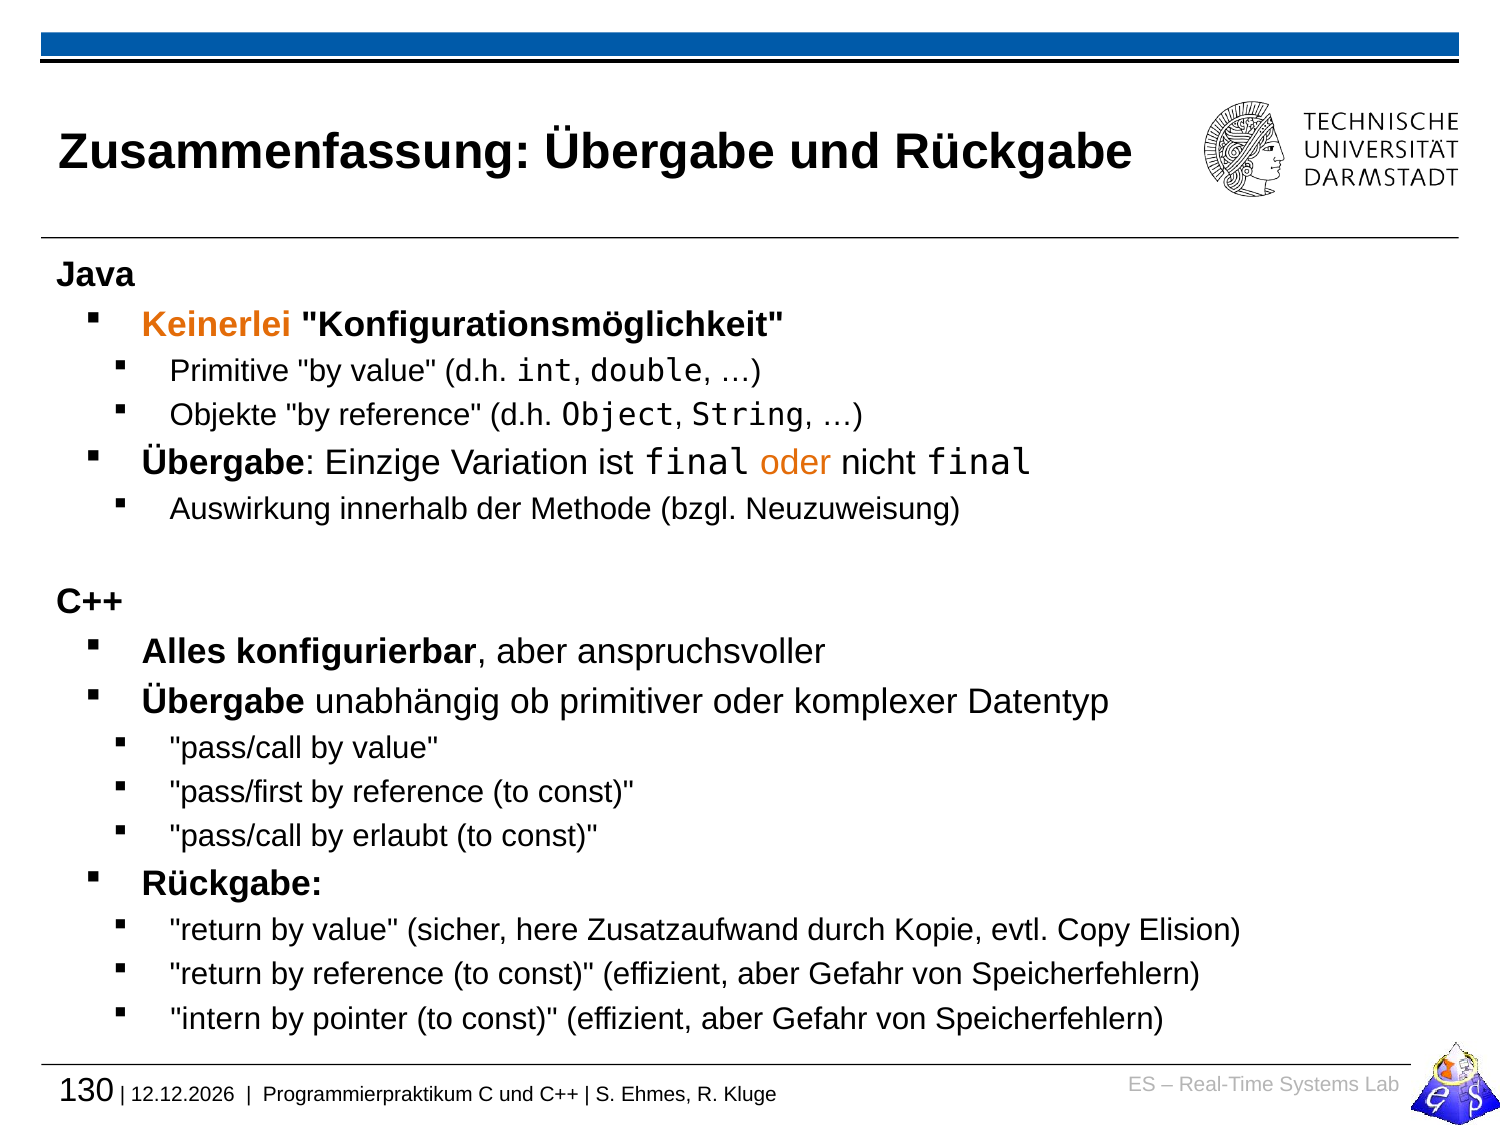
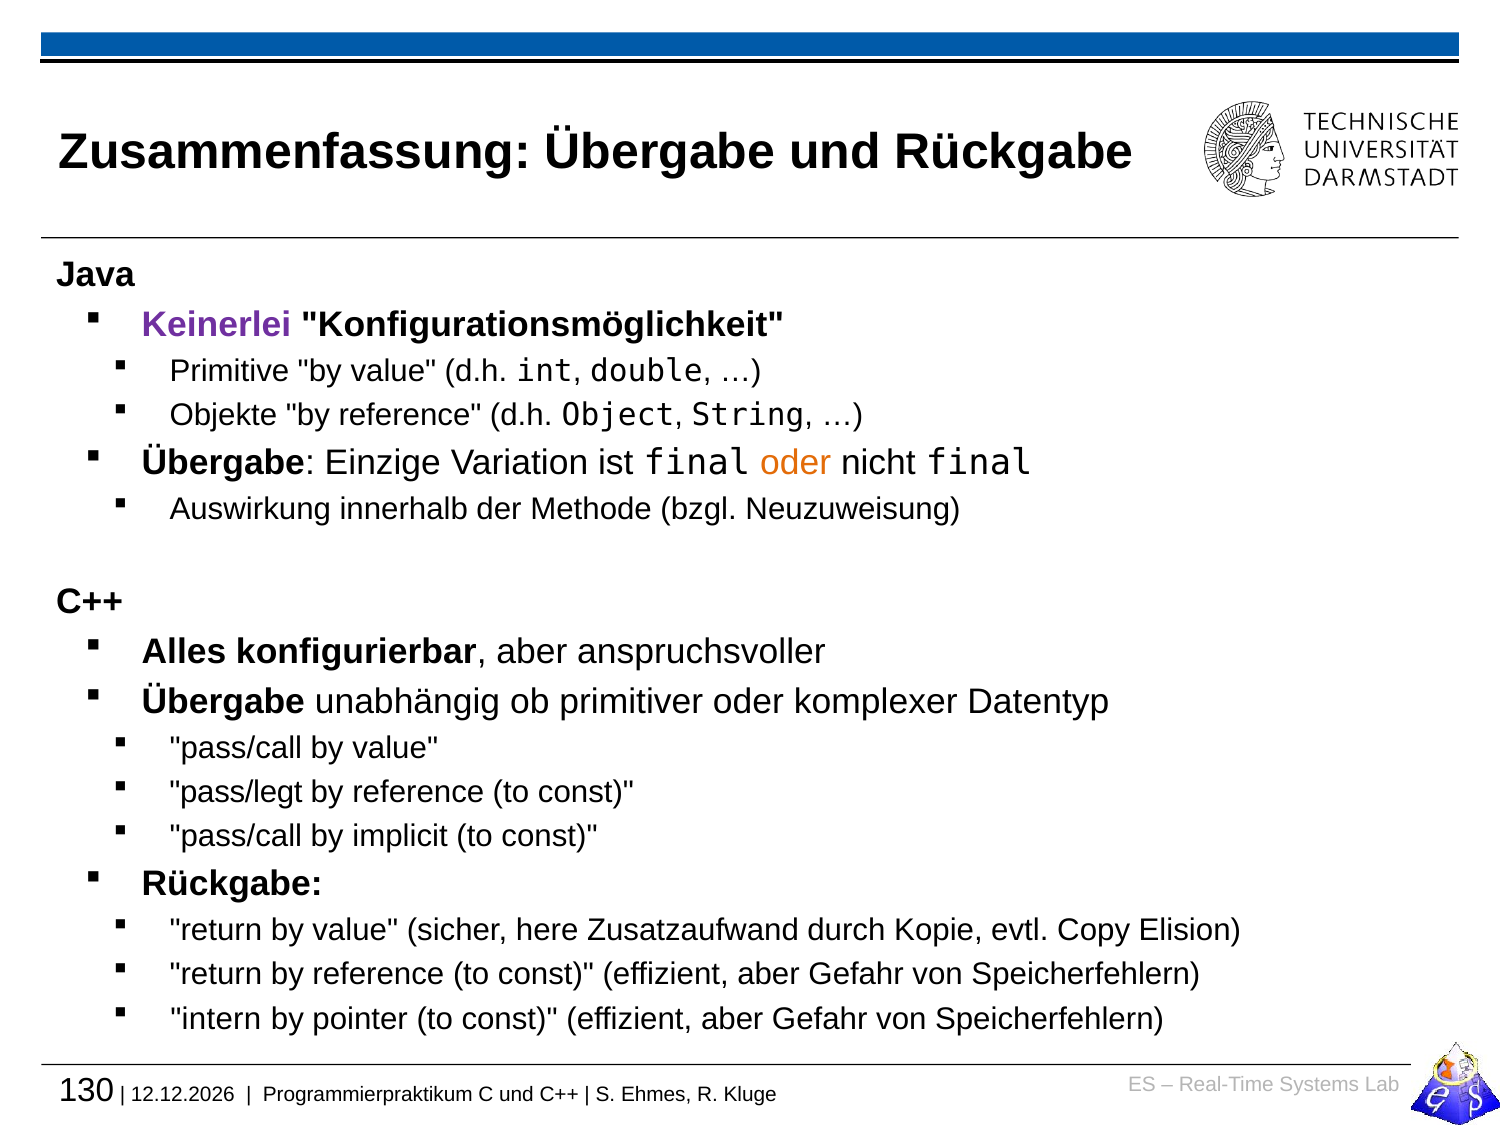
Keinerlei colour: orange -> purple
pass/first: pass/first -> pass/legt
erlaubt: erlaubt -> implicit
